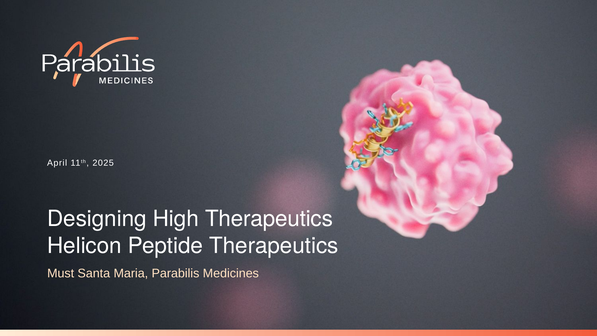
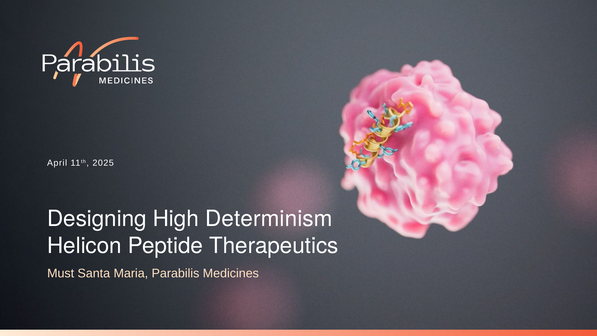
High Therapeutics: Therapeutics -> Determinism
